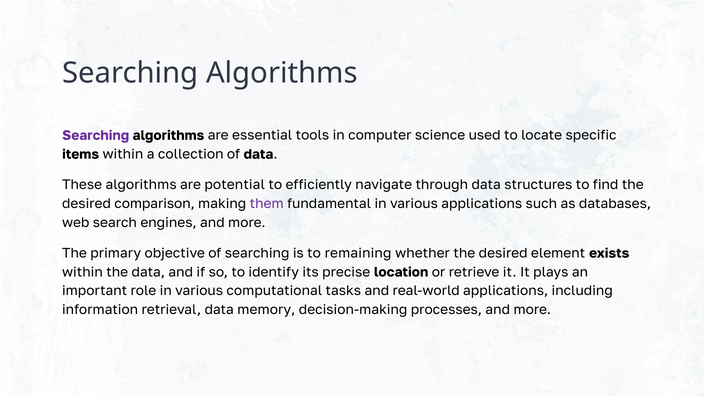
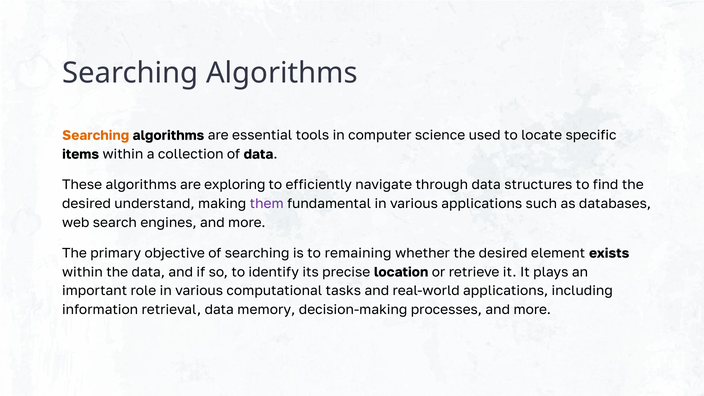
Searching at (96, 135) colour: purple -> orange
potential: potential -> exploring
comparison: comparison -> understand
